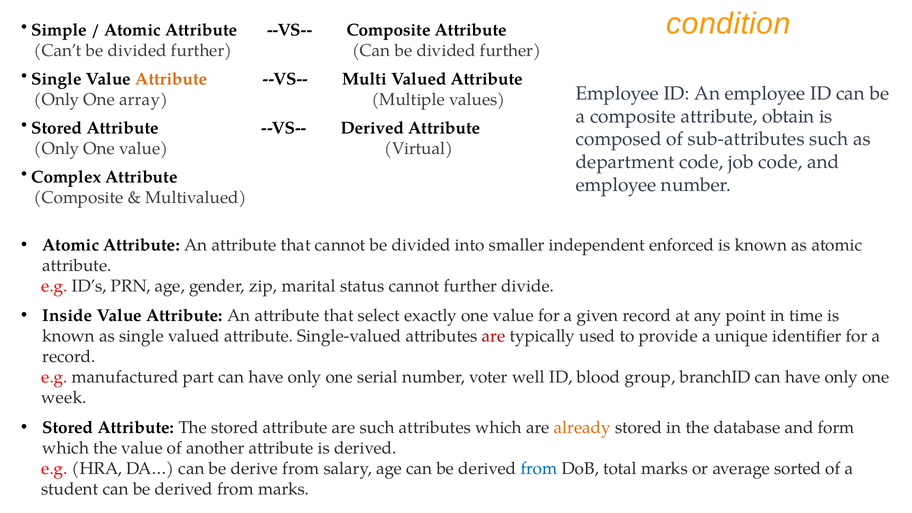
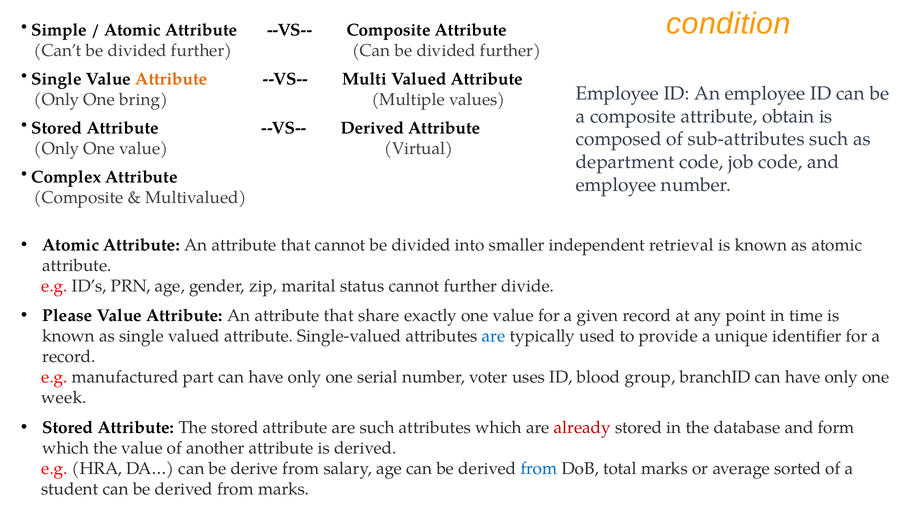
array: array -> bring
enforced: enforced -> retrieval
Inside: Inside -> Please
select: select -> share
are at (494, 336) colour: red -> blue
well: well -> uses
already colour: orange -> red
